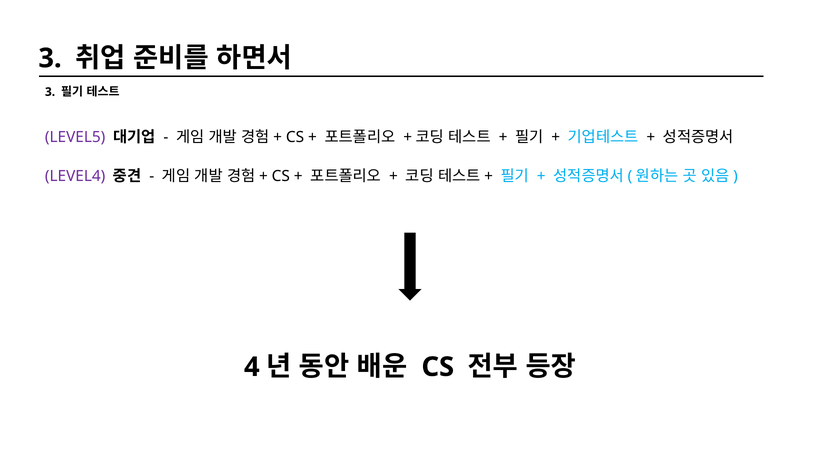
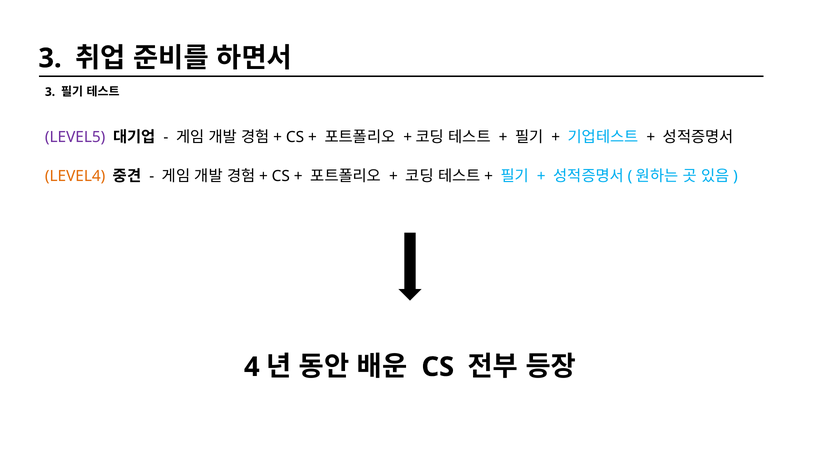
LEVEL4 colour: purple -> orange
